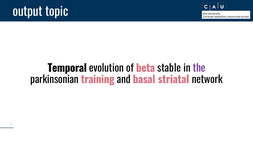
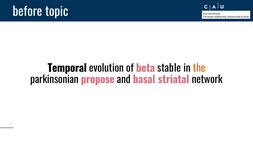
output: output -> before
the colour: purple -> orange
training: training -> propose
